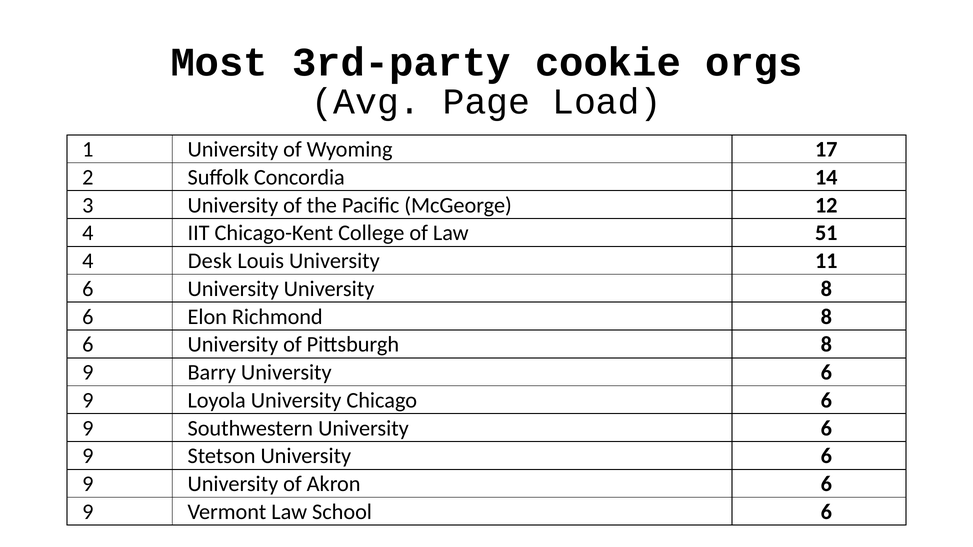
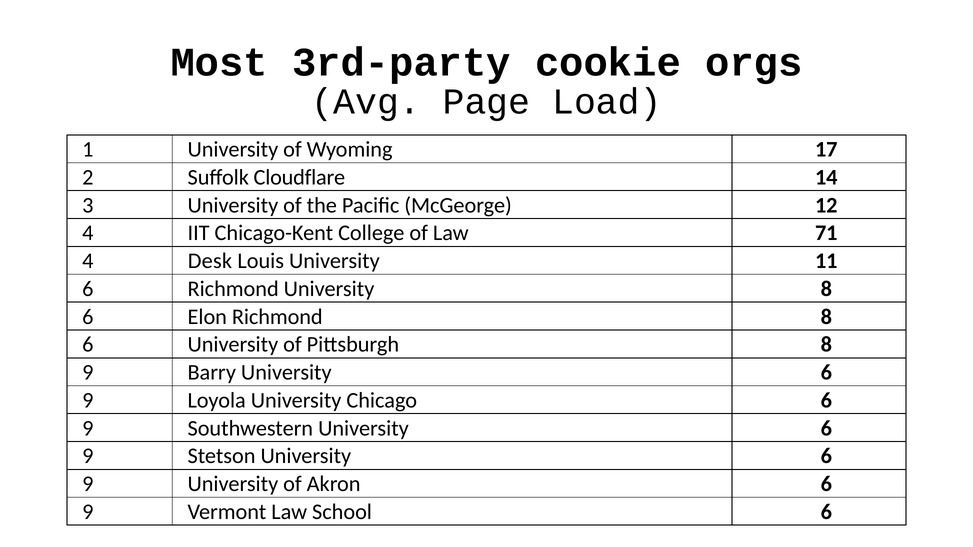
Concordia: Concordia -> Cloudflare
51: 51 -> 71
University at (233, 289): University -> Richmond
